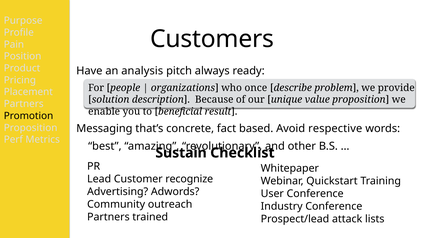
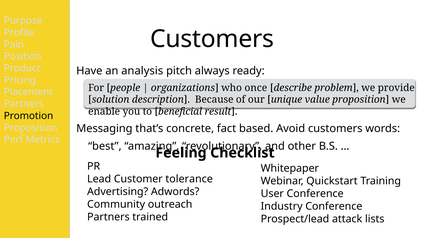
Avoid respective: respective -> customers
Sustain: Sustain -> Feeling
recognize: recognize -> tolerance
